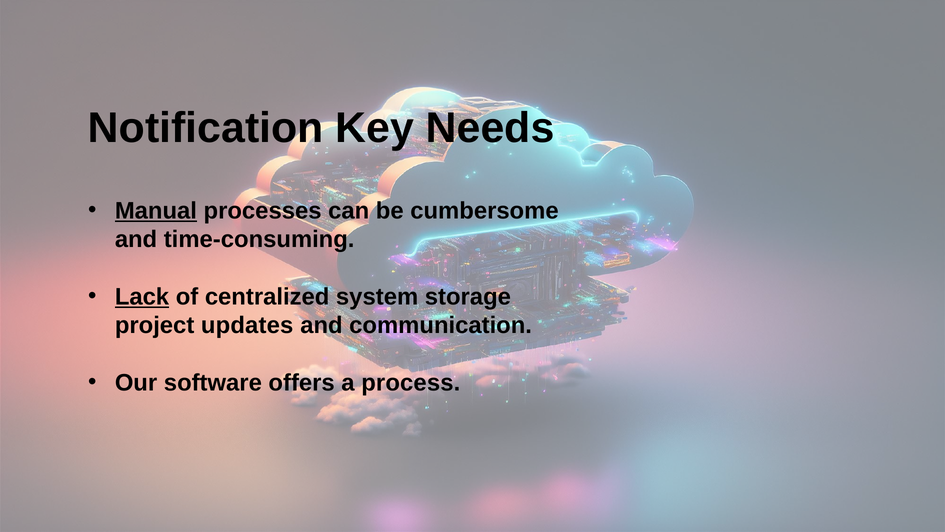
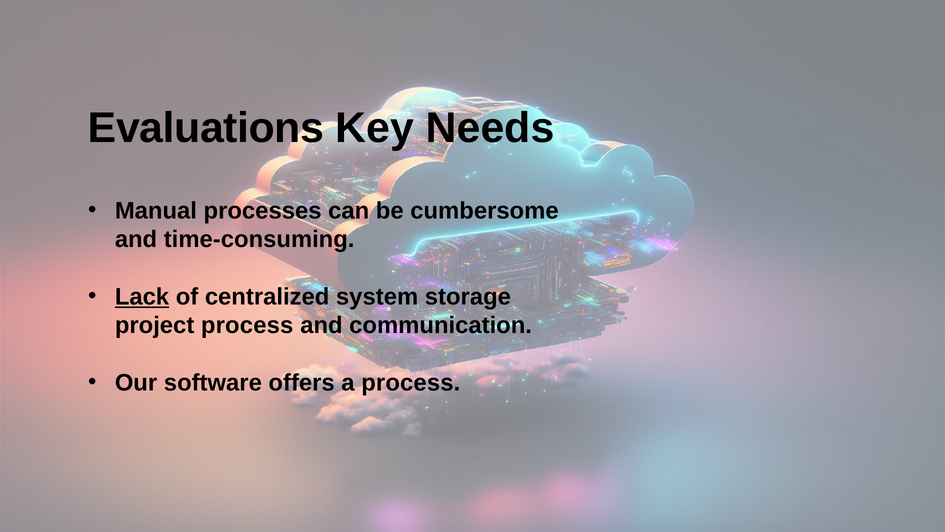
Notification: Notification -> Evaluations
Manual underline: present -> none
project updates: updates -> process
